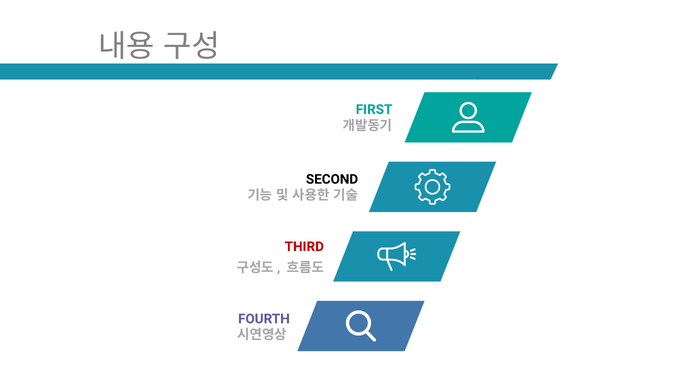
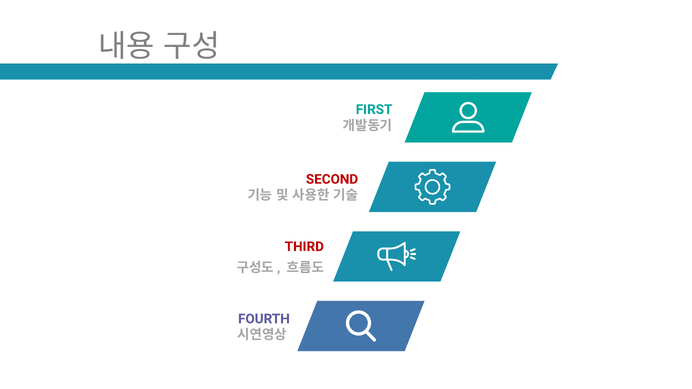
SECOND colour: black -> red
